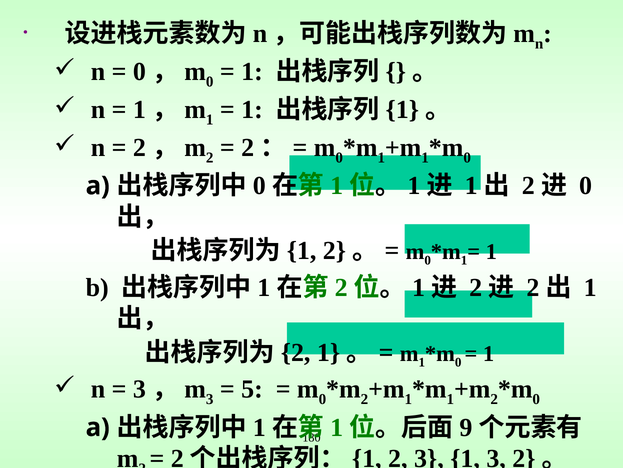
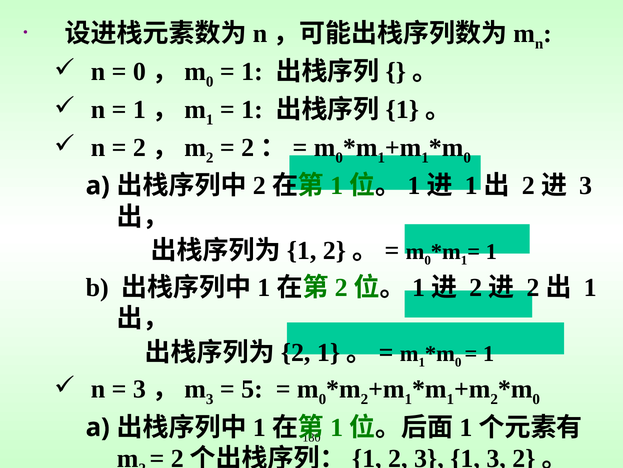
0 at (259, 185): 0 -> 2
0 at (586, 185): 0 -> 3
9 at (466, 427): 9 -> 1
